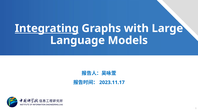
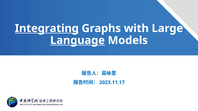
Language underline: none -> present
